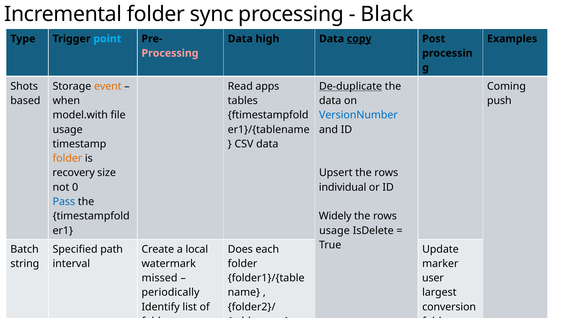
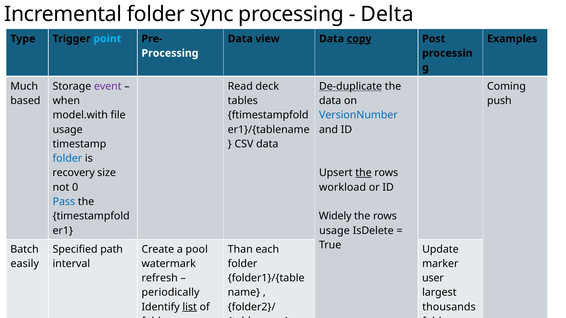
Black: Black -> Delta
high: high -> view
Processing at (170, 53) colour: pink -> white
Shots: Shots -> Much
event colour: orange -> purple
apps: apps -> deck
folder at (67, 159) colour: orange -> blue
the at (363, 173) underline: none -> present
individual: individual -> workload
local: local -> pool
Does: Does -> Than
string: string -> easily
missed: missed -> refresh
list underline: none -> present
conversion: conversion -> thousands
